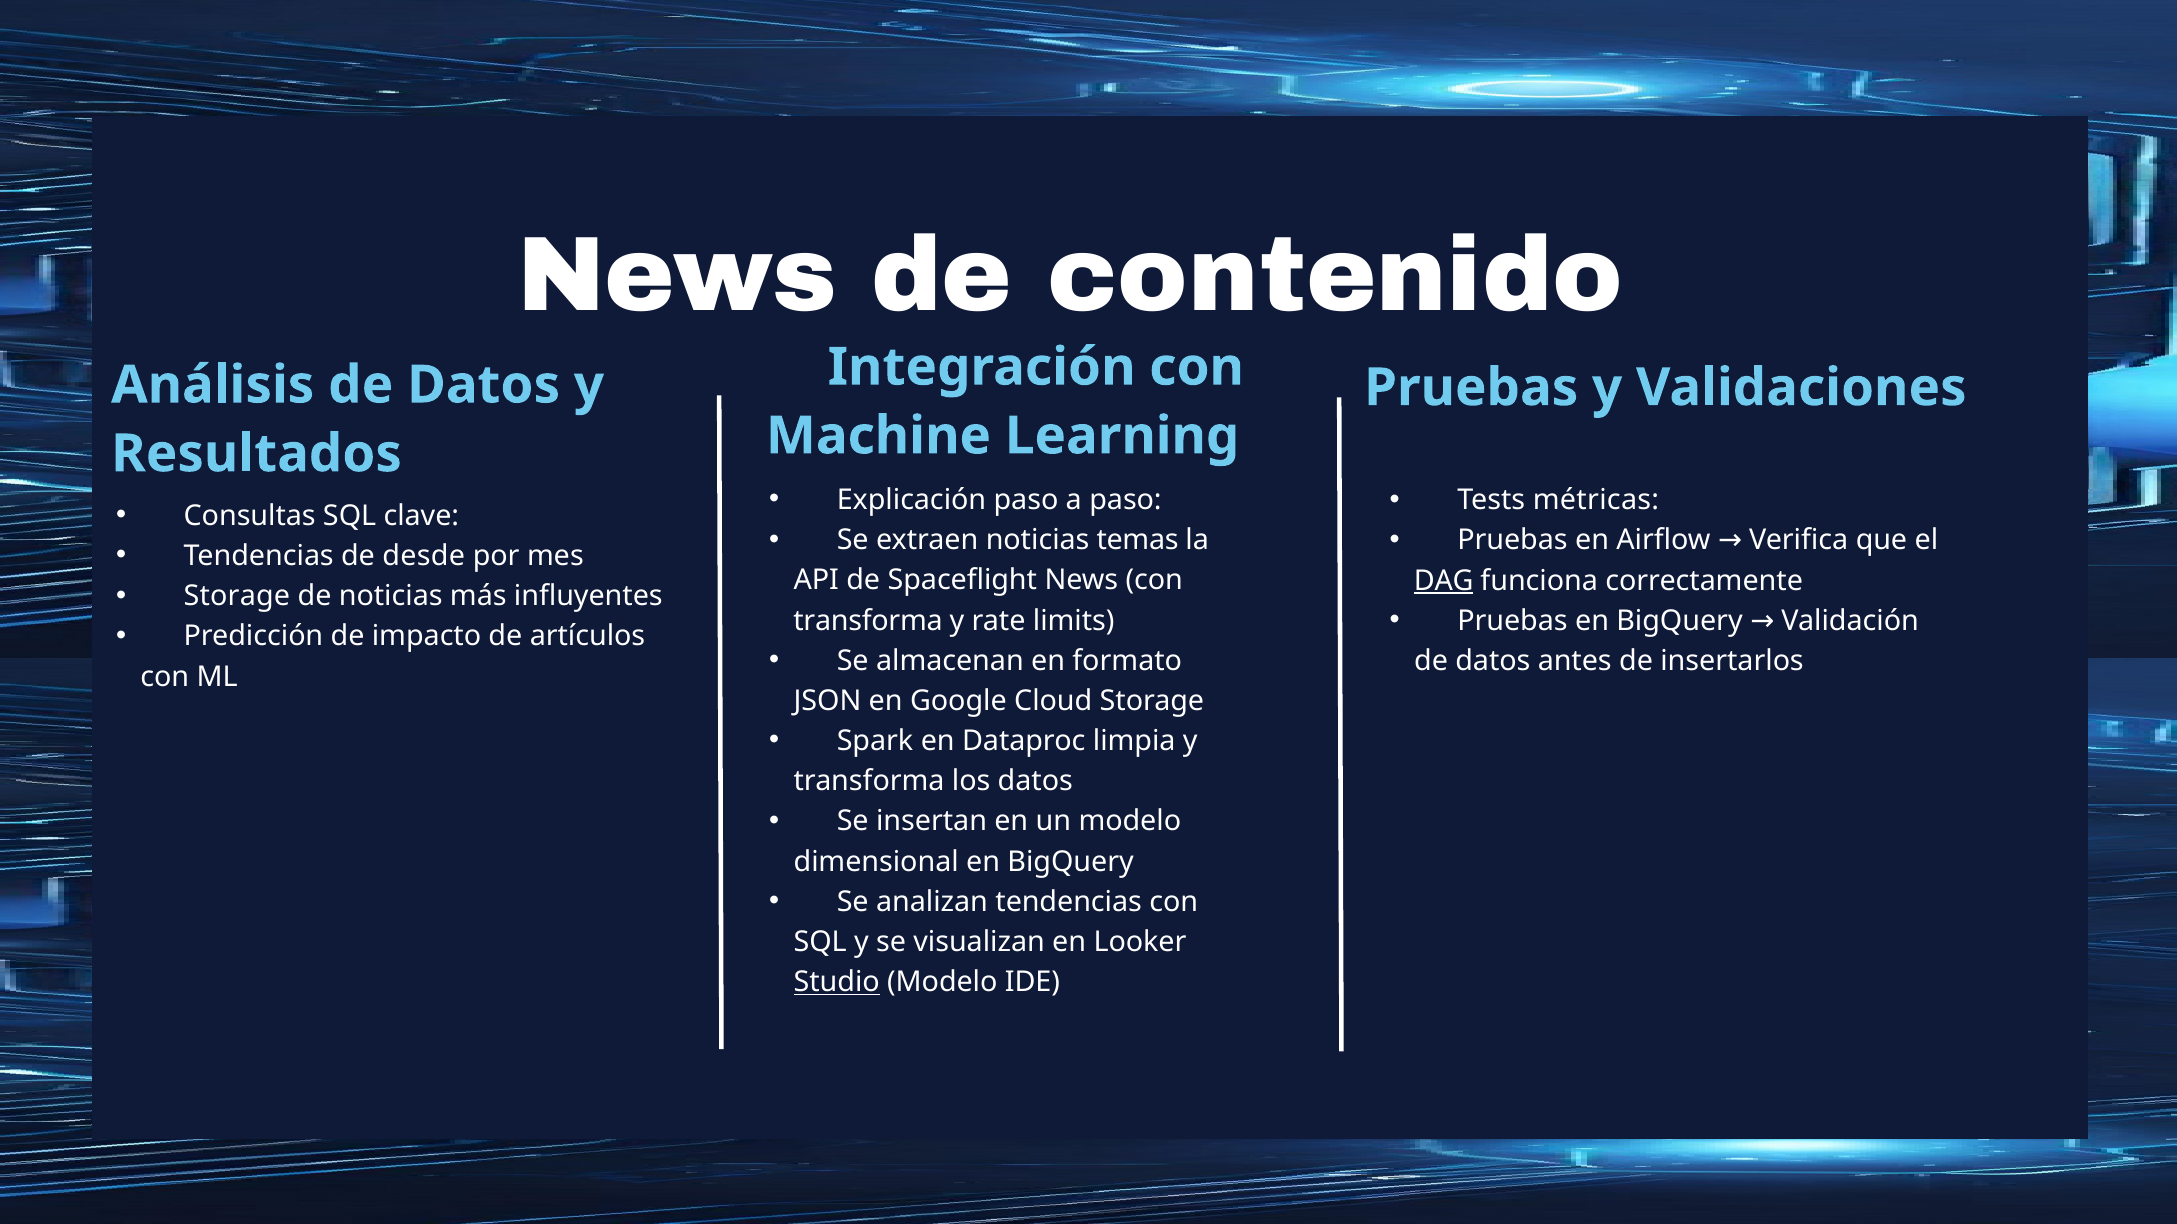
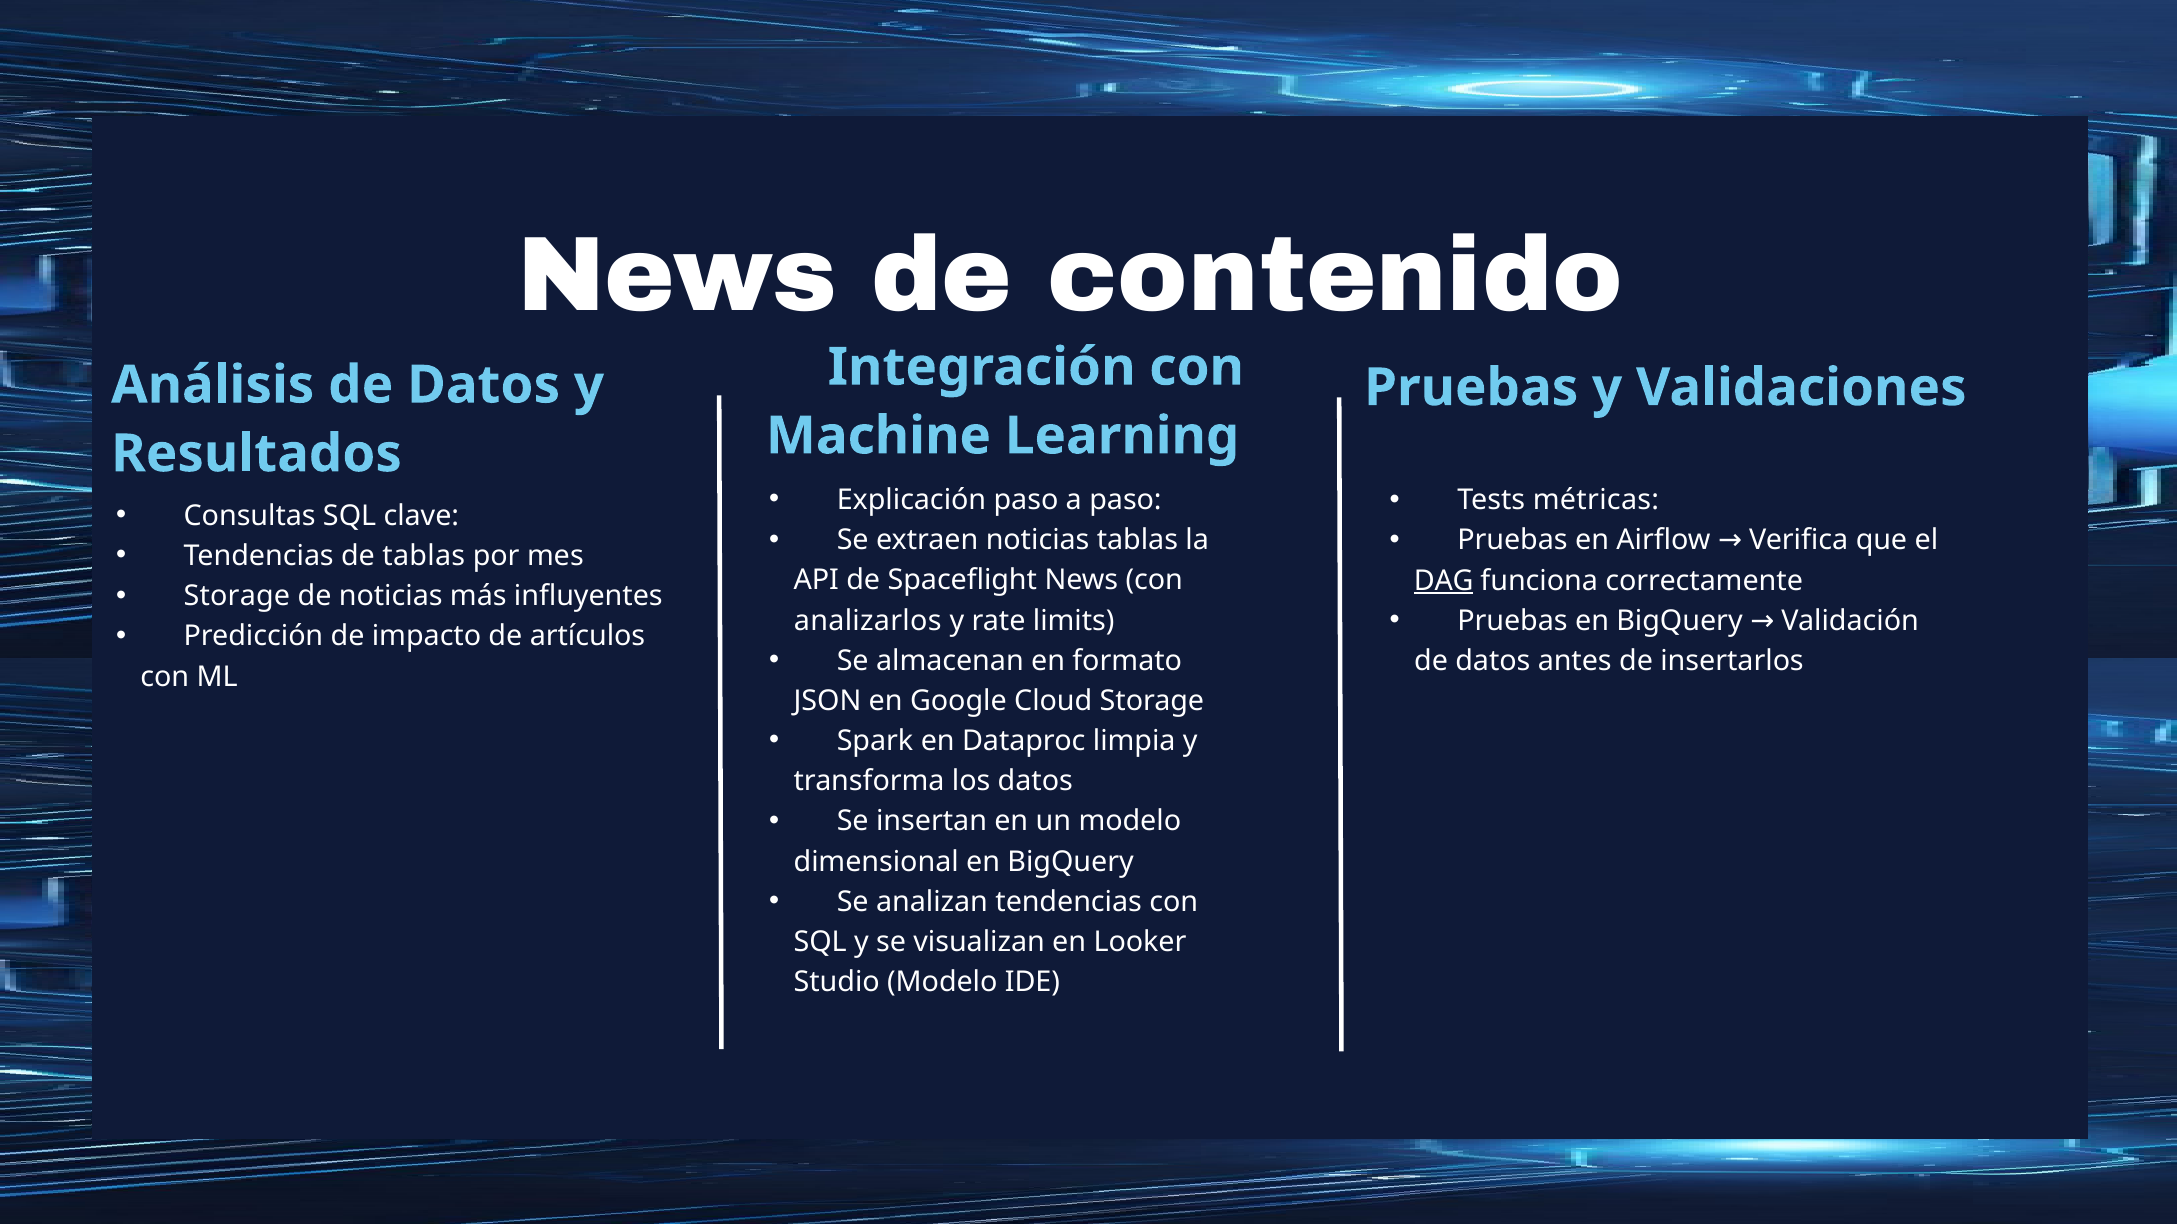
noticias temas: temas -> tablas
de desde: desde -> tablas
transforma at (868, 621): transforma -> analizarlos
Studio underline: present -> none
